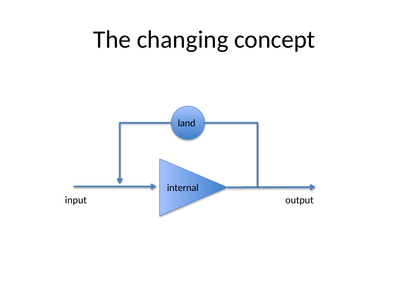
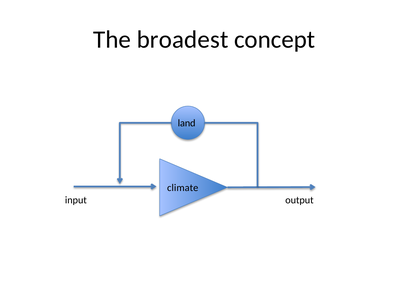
changing: changing -> broadest
internal: internal -> climate
